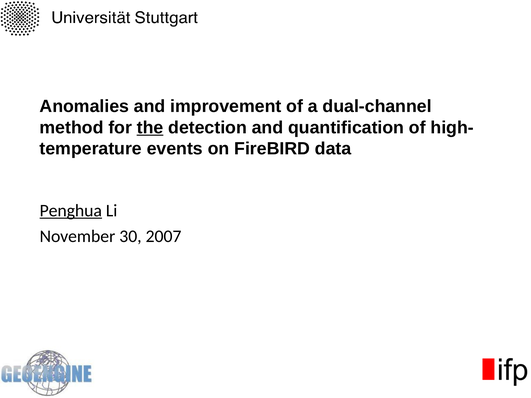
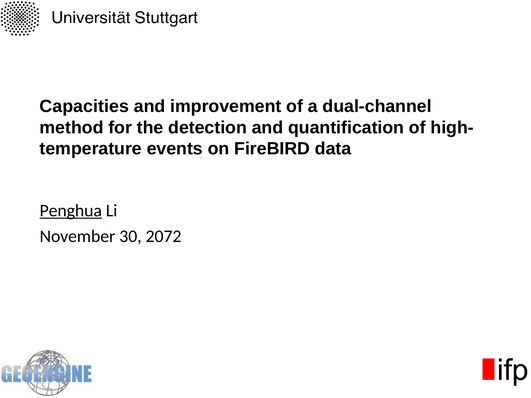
Anomalies: Anomalies -> Capacities
the underline: present -> none
2007: 2007 -> 2072
